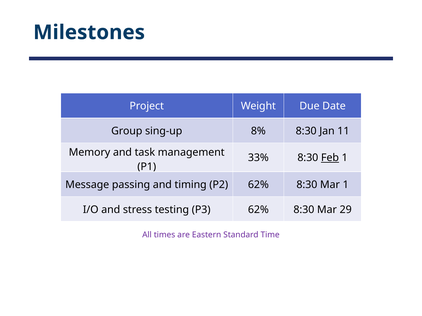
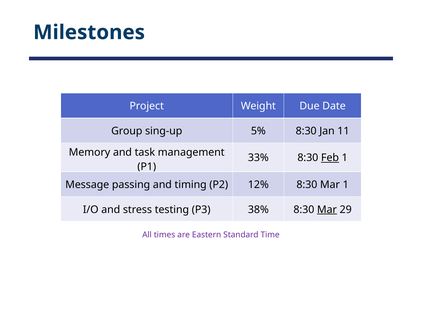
8%: 8% -> 5%
P2 62%: 62% -> 12%
P3 62%: 62% -> 38%
Mar at (327, 210) underline: none -> present
